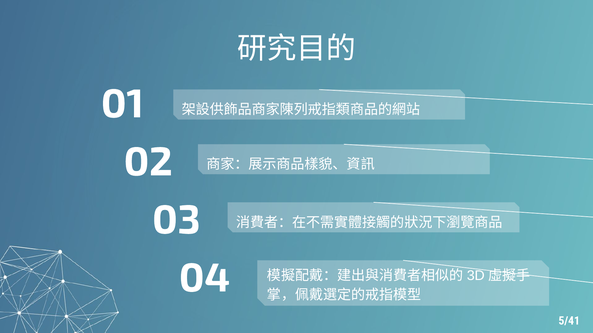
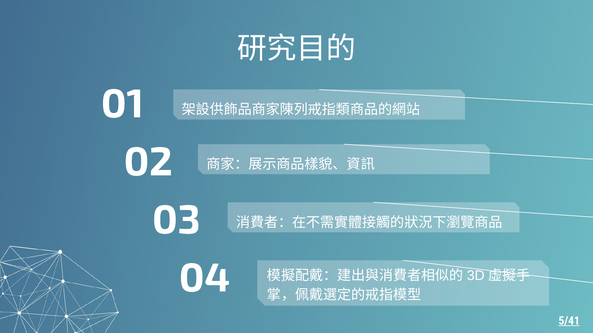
5/41 underline: none -> present
